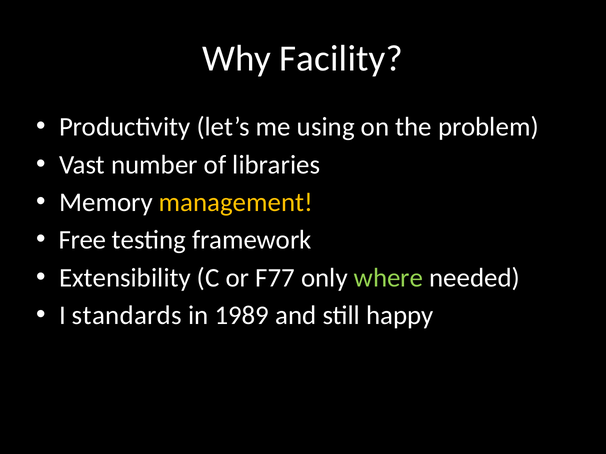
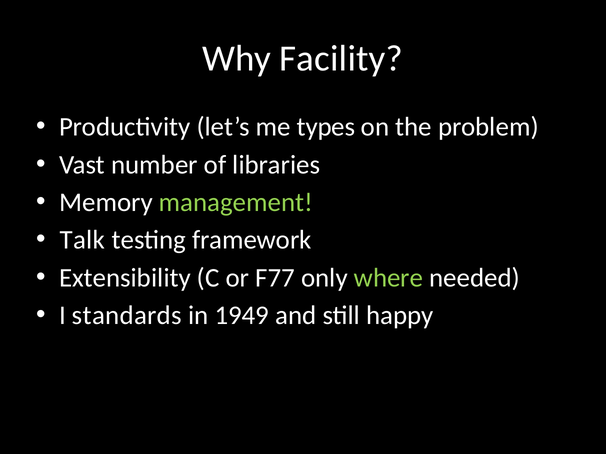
using: using -> types
management colour: yellow -> light green
Free: Free -> Talk
1989: 1989 -> 1949
